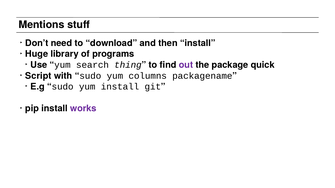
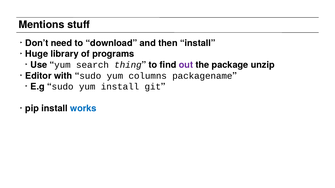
quick: quick -> unzip
Script: Script -> Editor
works colour: purple -> blue
